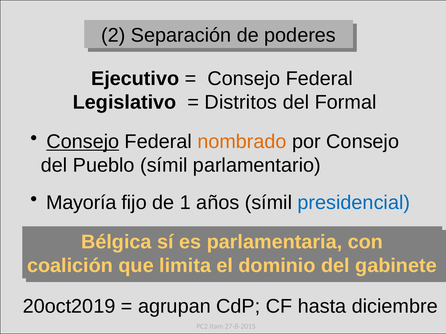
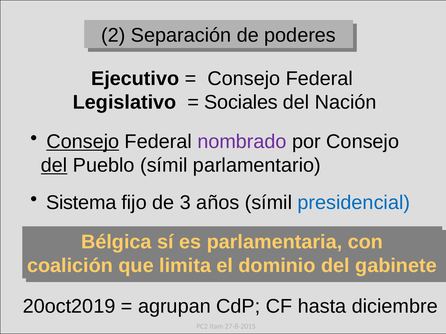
Distritos: Distritos -> Sociales
Formal: Formal -> Nación
nombrado colour: orange -> purple
del at (54, 166) underline: none -> present
Mayoría: Mayoría -> Sistema
1: 1 -> 3
